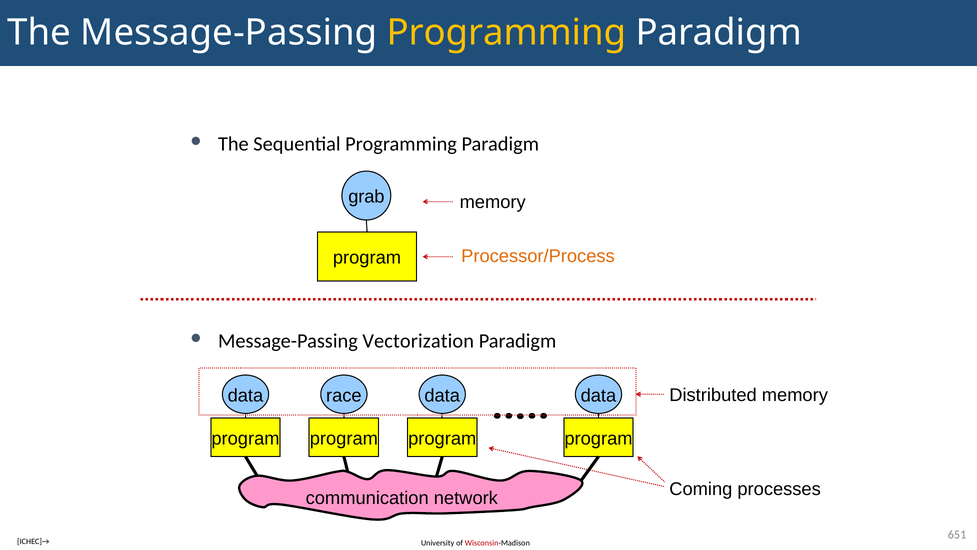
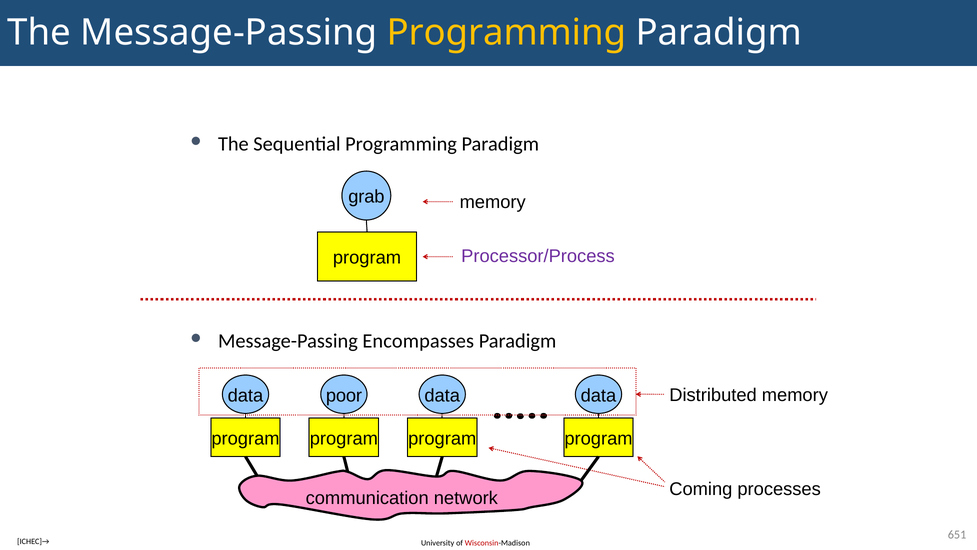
Processor/Process colour: orange -> purple
Vectorization: Vectorization -> Encompasses
race: race -> poor
